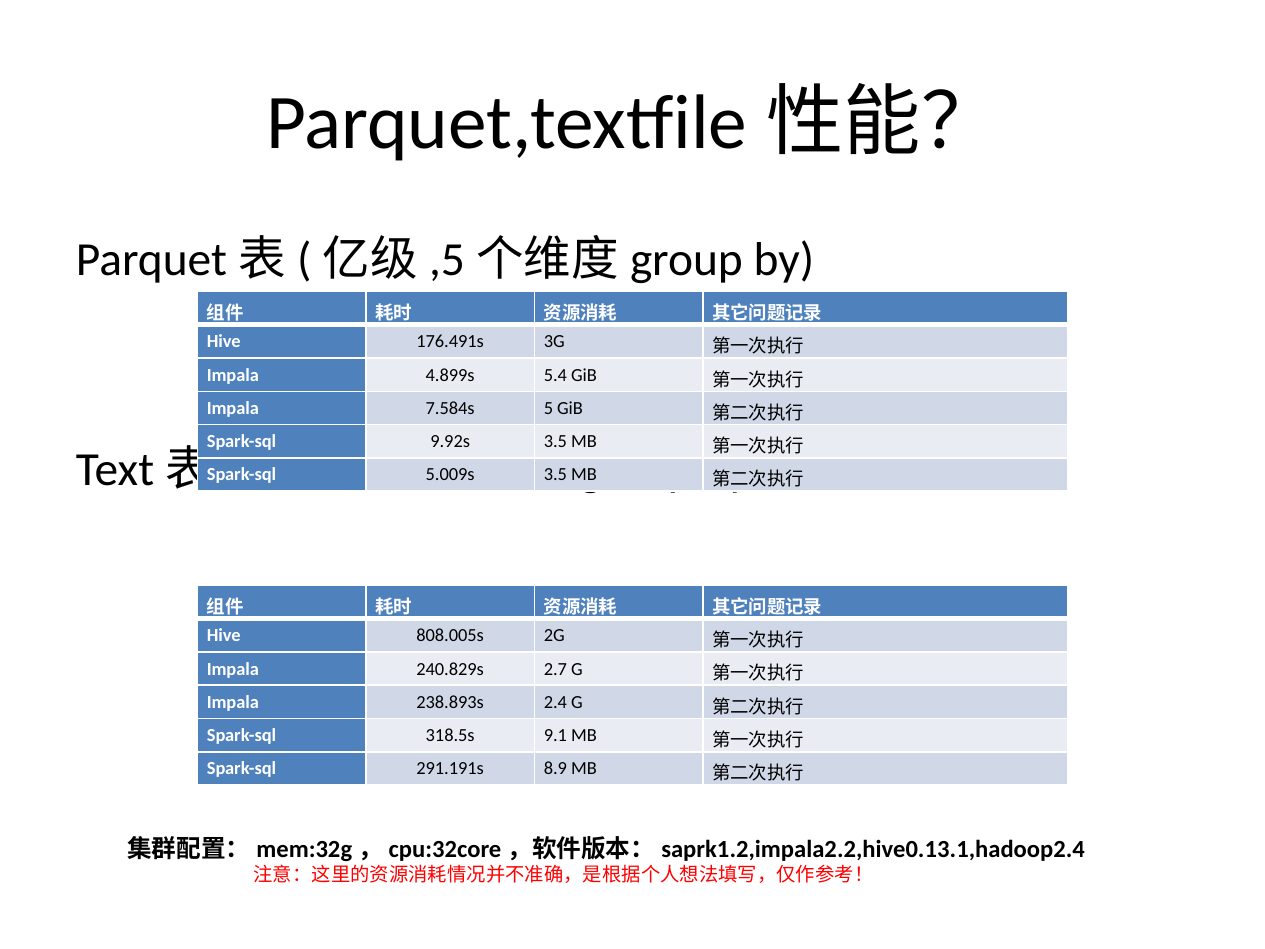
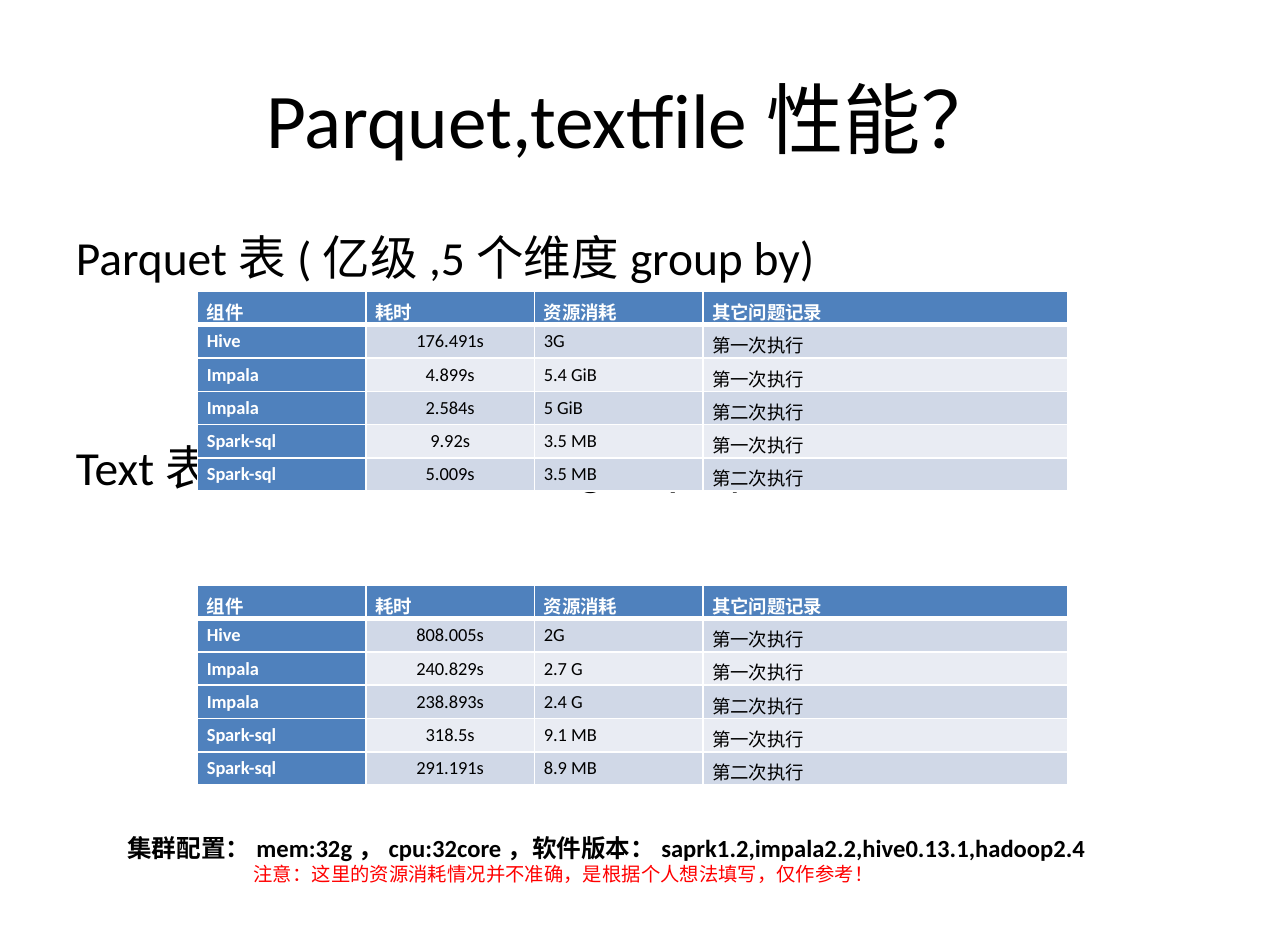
7.584s: 7.584s -> 2.584s
